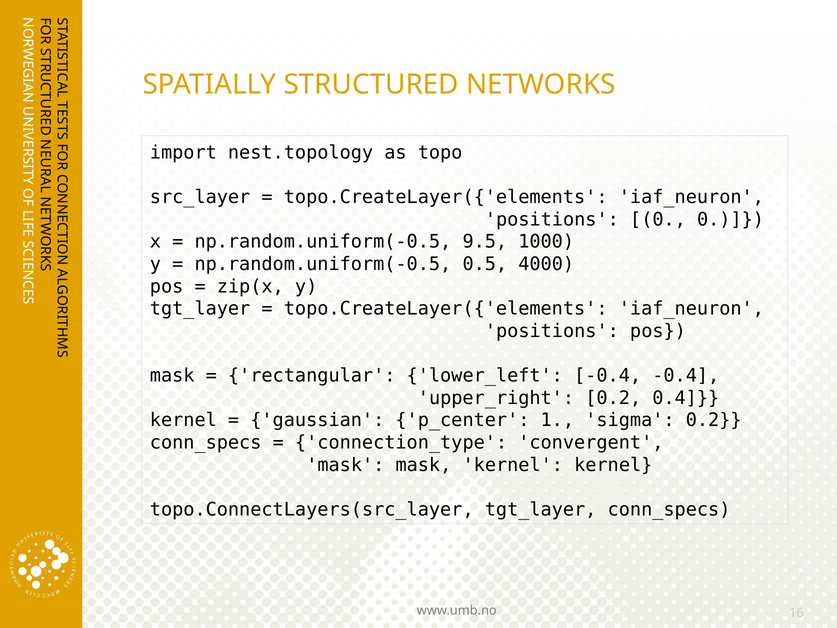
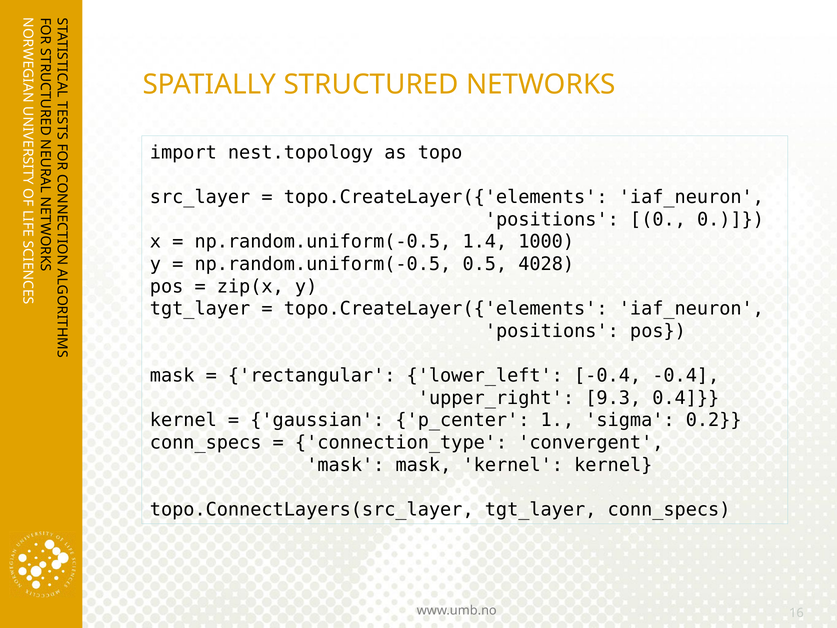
9.5: 9.5 -> 1.4
4000: 4000 -> 4028
upper_right 0.2: 0.2 -> 9.3
